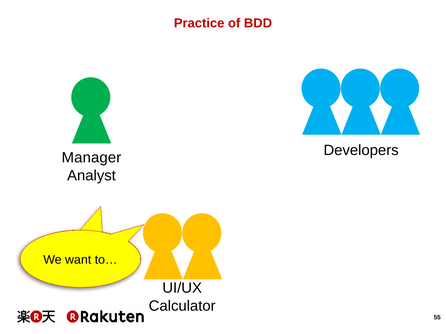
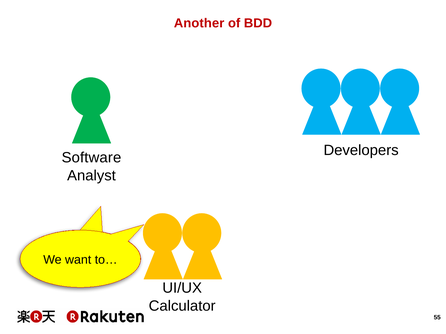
Practice: Practice -> Another
Manager: Manager -> Software
